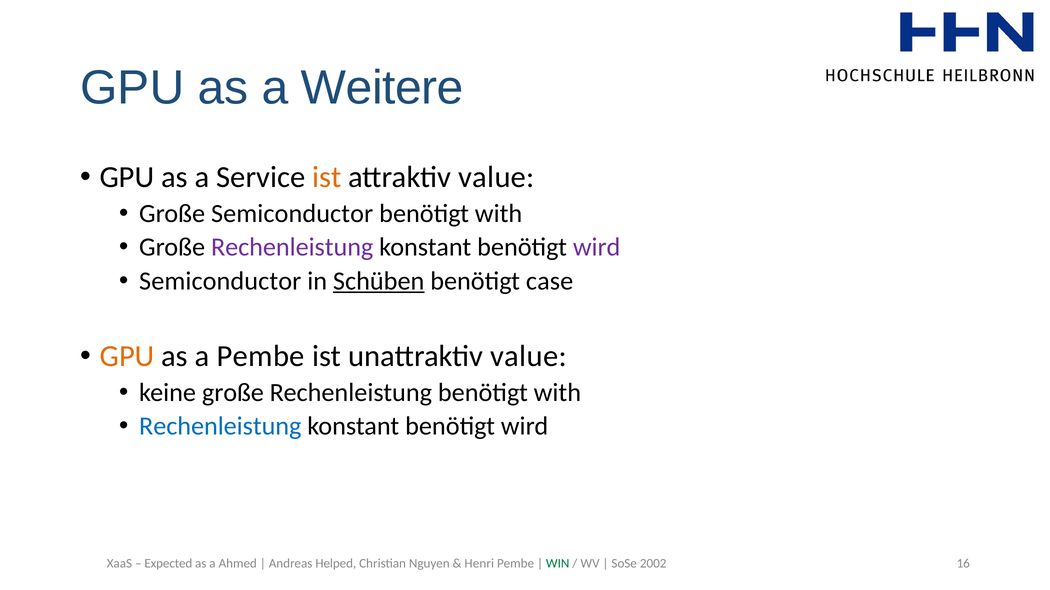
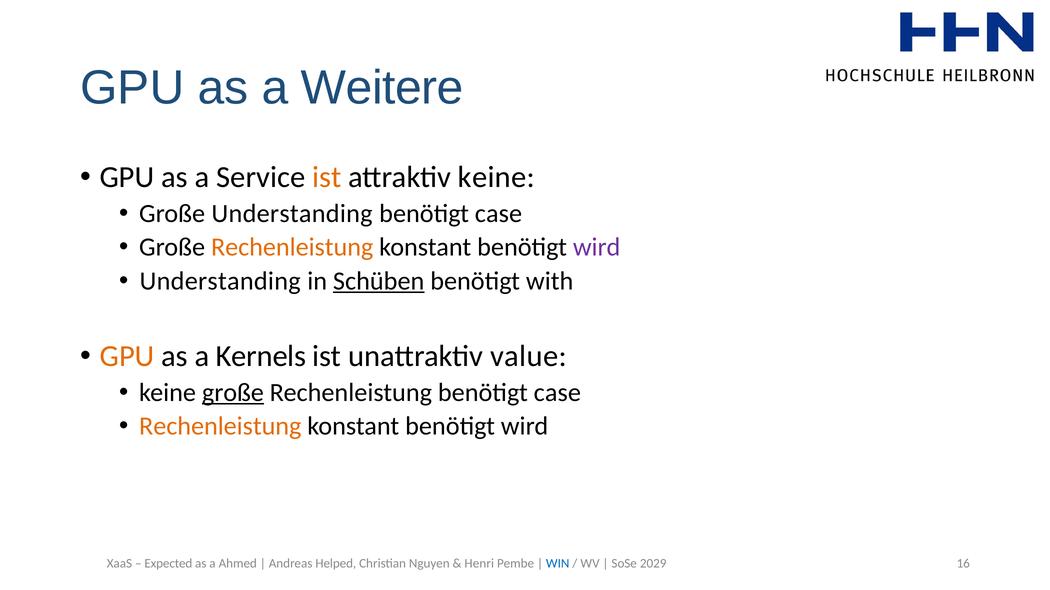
attraktiv value: value -> keine
Große Semiconductor: Semiconductor -> Understanding
with at (499, 214): with -> case
Rechenleistung at (292, 248) colour: purple -> orange
Semiconductor at (220, 281): Semiconductor -> Understanding
case: case -> with
a Pembe: Pembe -> Kernels
große at (233, 393) underline: none -> present
Rechenleistung benötigt with: with -> case
Rechenleistung at (220, 427) colour: blue -> orange
WIN colour: green -> blue
2002: 2002 -> 2029
